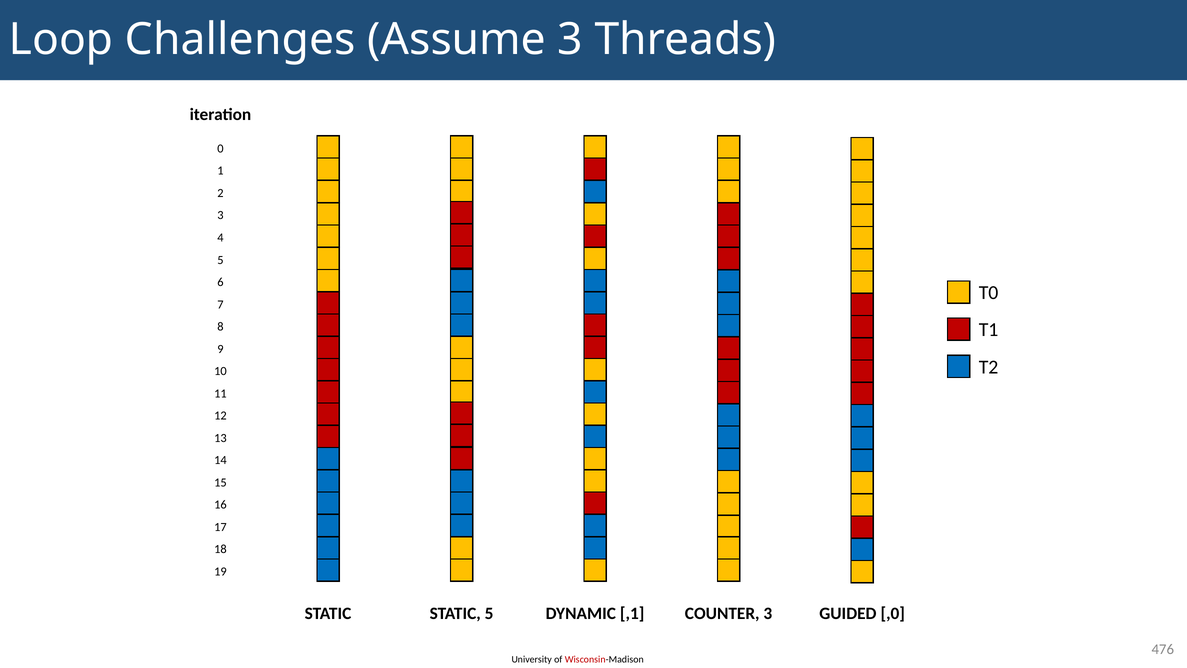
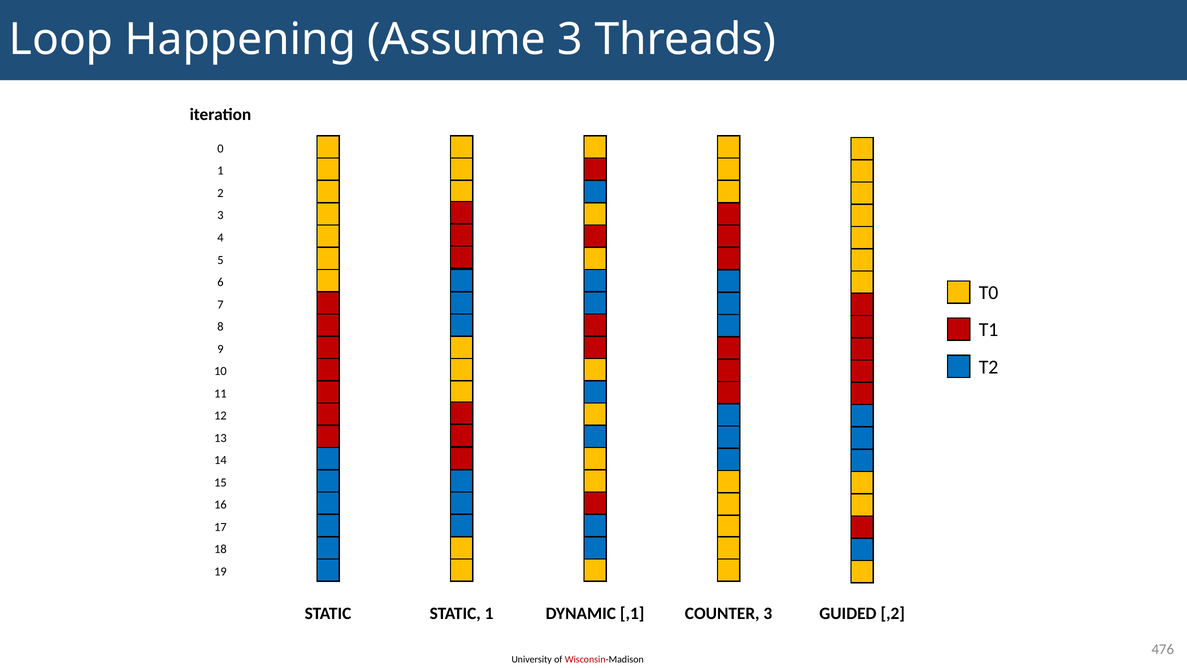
Challenges: Challenges -> Happening
STATIC 5: 5 -> 1
,0: ,0 -> ,2
